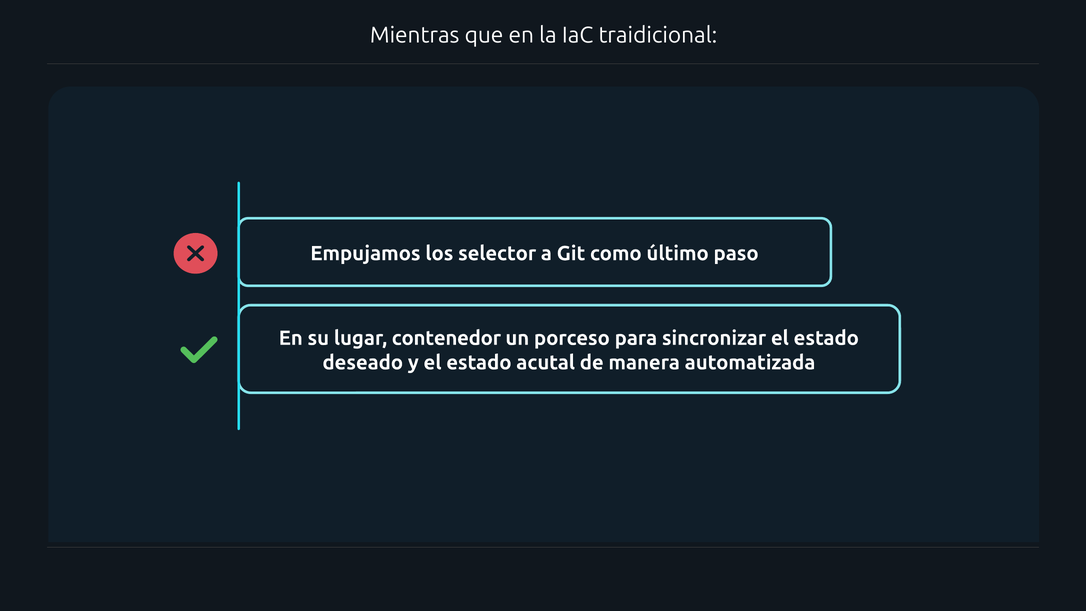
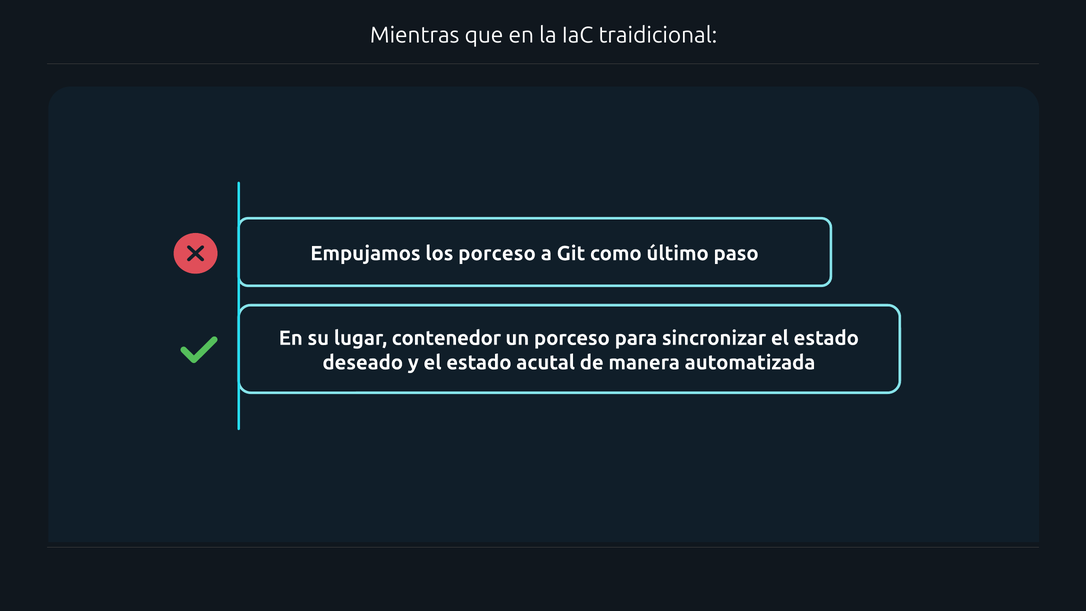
los selector: selector -> porceso
